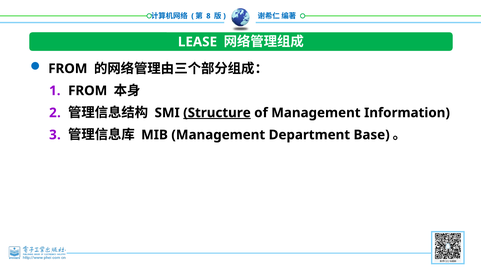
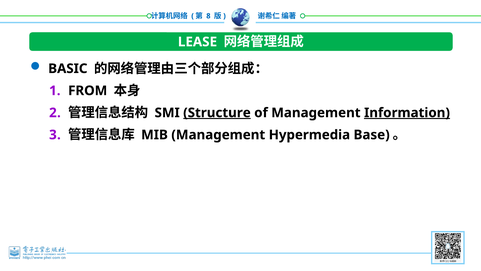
FROM at (68, 69): FROM -> BASIC
Information underline: none -> present
Department: Department -> Hypermedia
